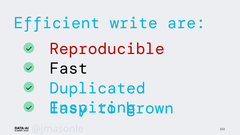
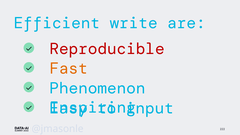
Fast colour: black -> orange
Duplicated: Duplicated -> Phenomenon
brown: brown -> input
